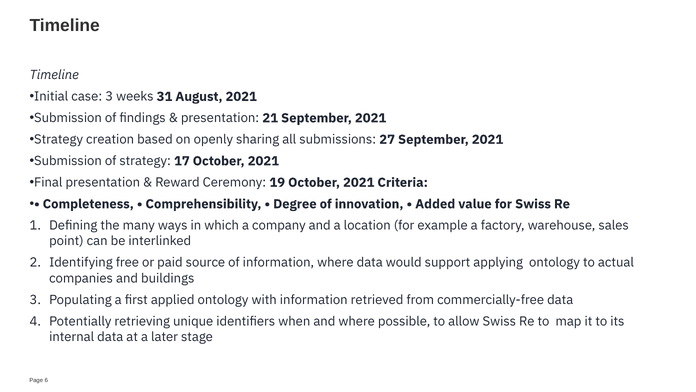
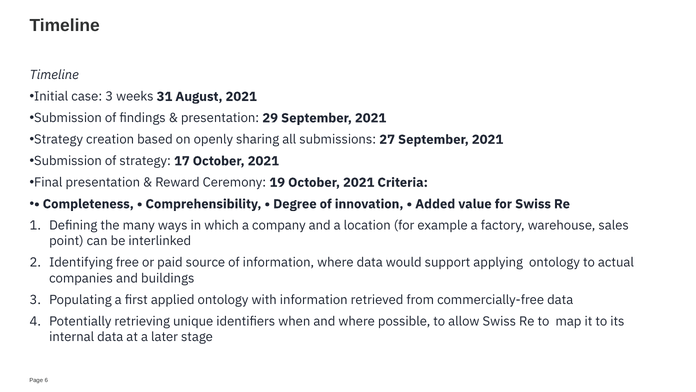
21: 21 -> 29
